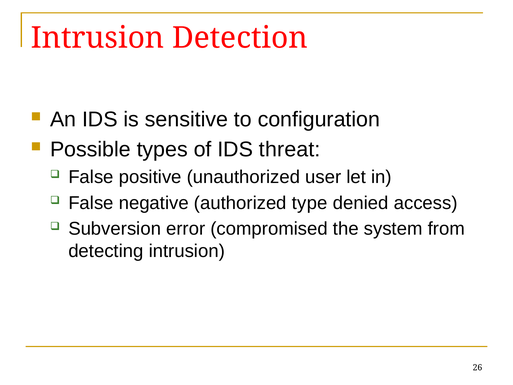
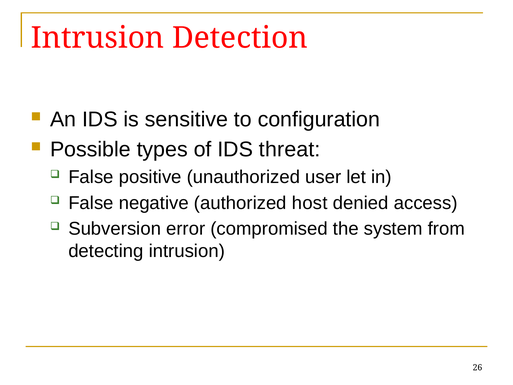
type: type -> host
